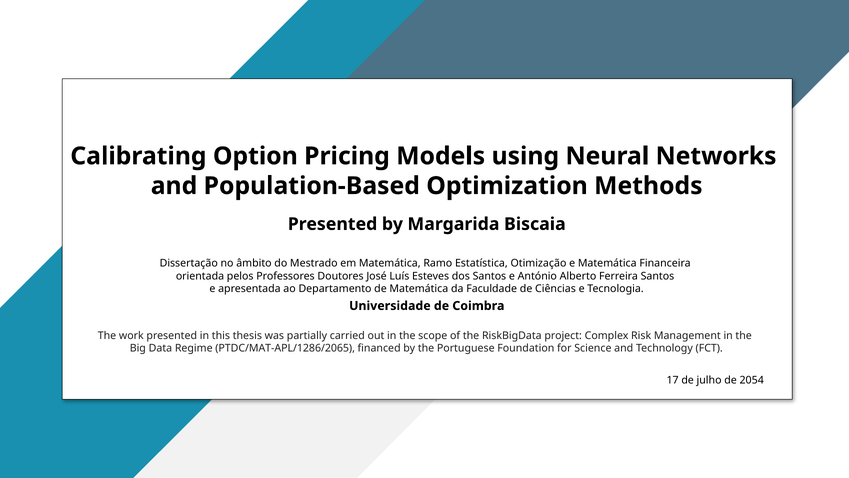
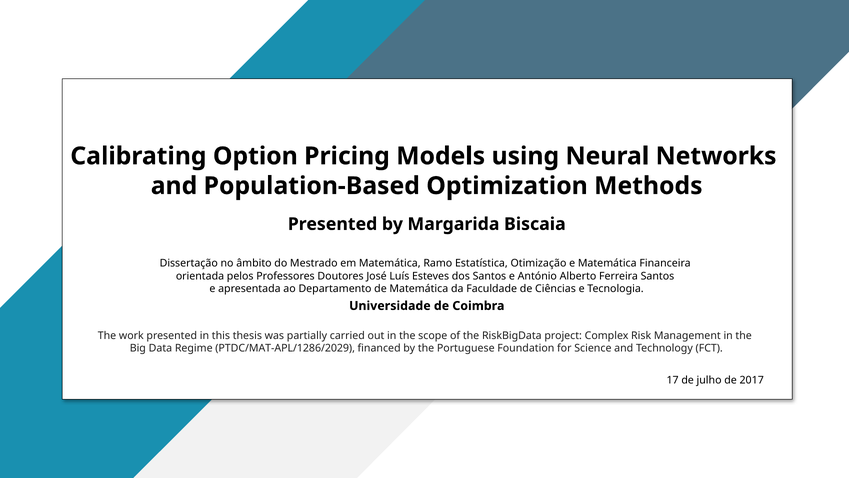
PTDC/MAT-APL/1286/2065: PTDC/MAT-APL/1286/2065 -> PTDC/MAT-APL/1286/2029
2054: 2054 -> 2017
